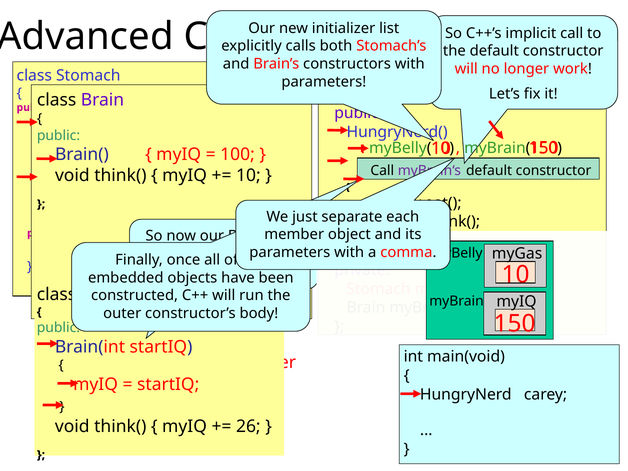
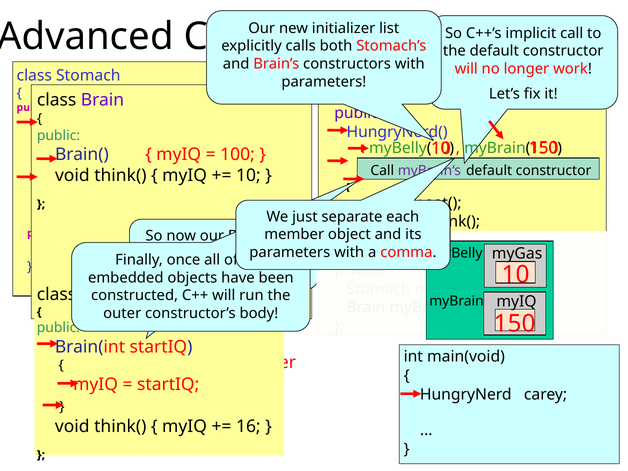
26: 26 -> 16
